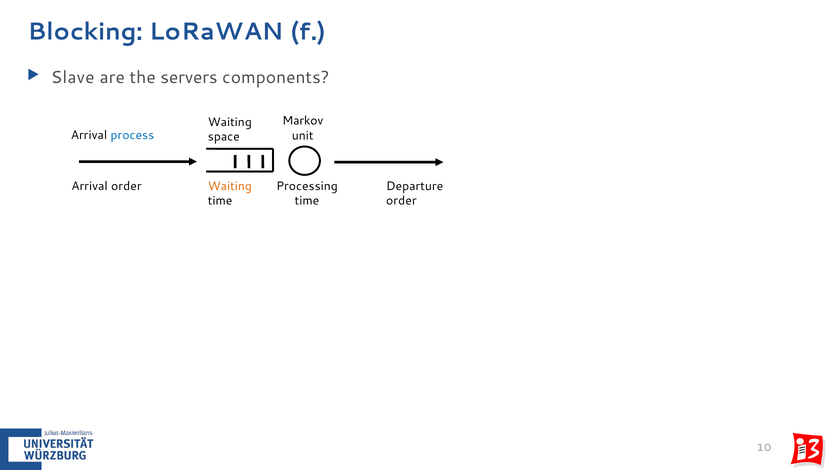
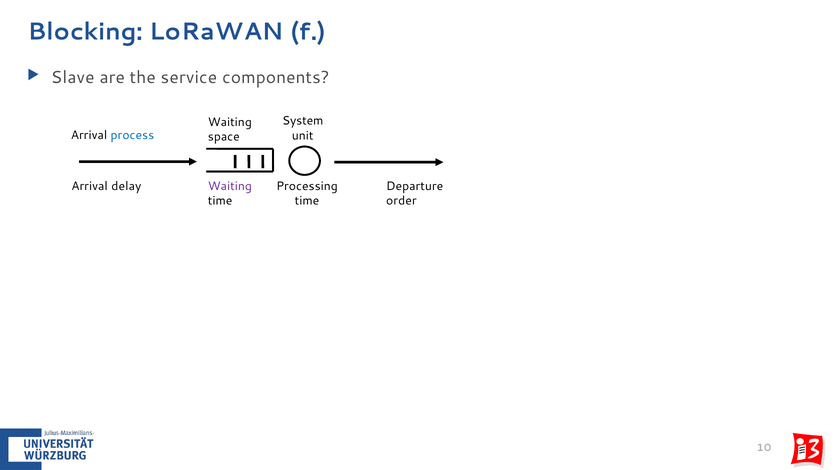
servers: servers -> service
Markov: Markov -> System
Arrival order: order -> delay
Waiting at (230, 186) colour: orange -> purple
